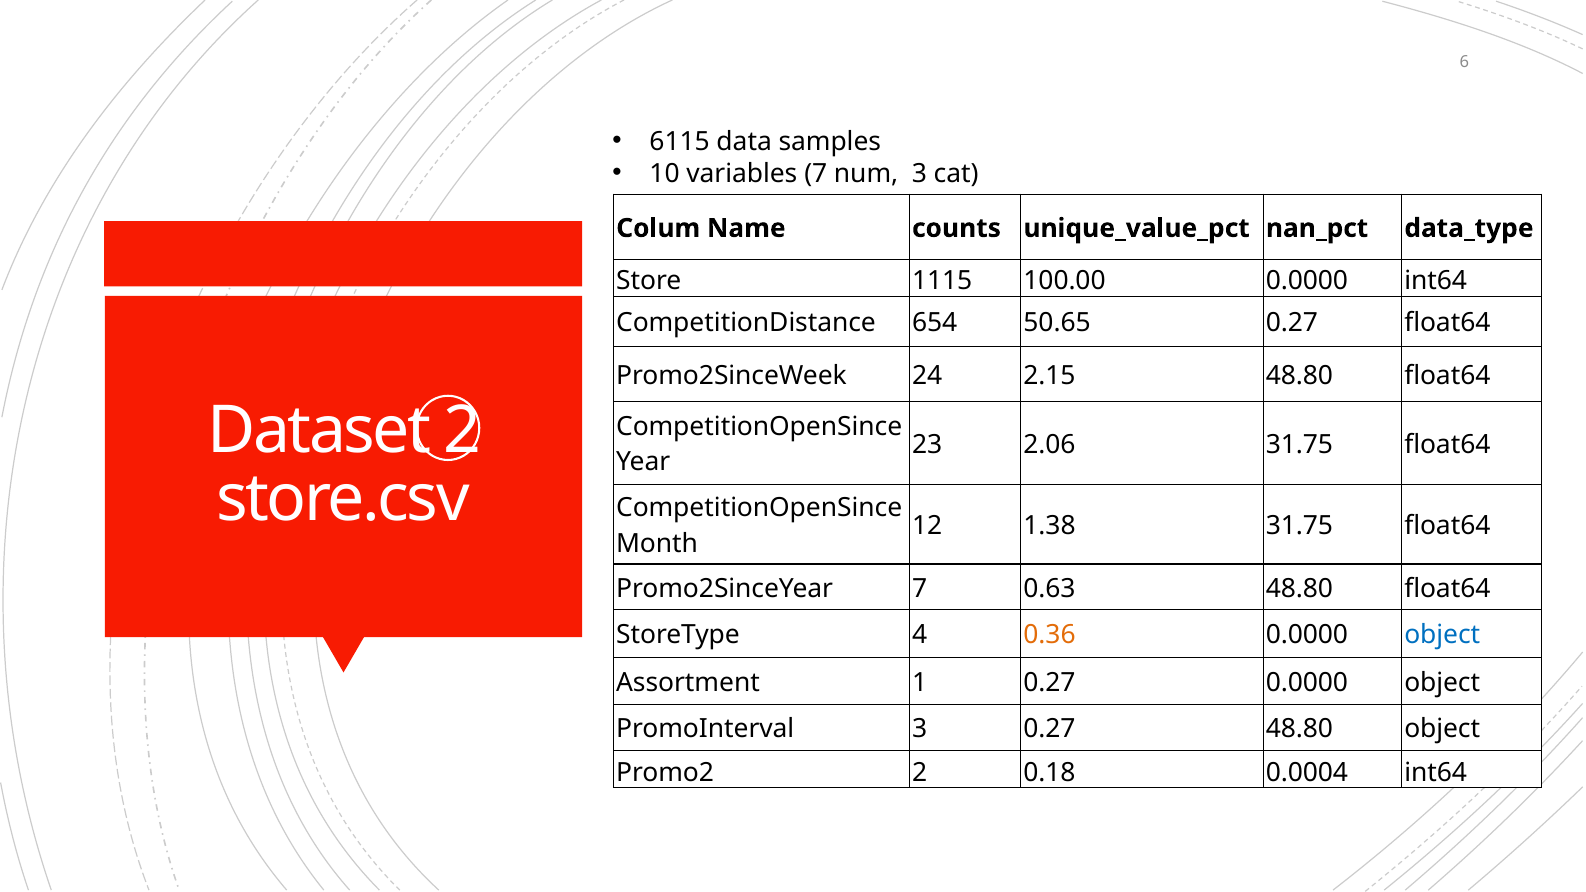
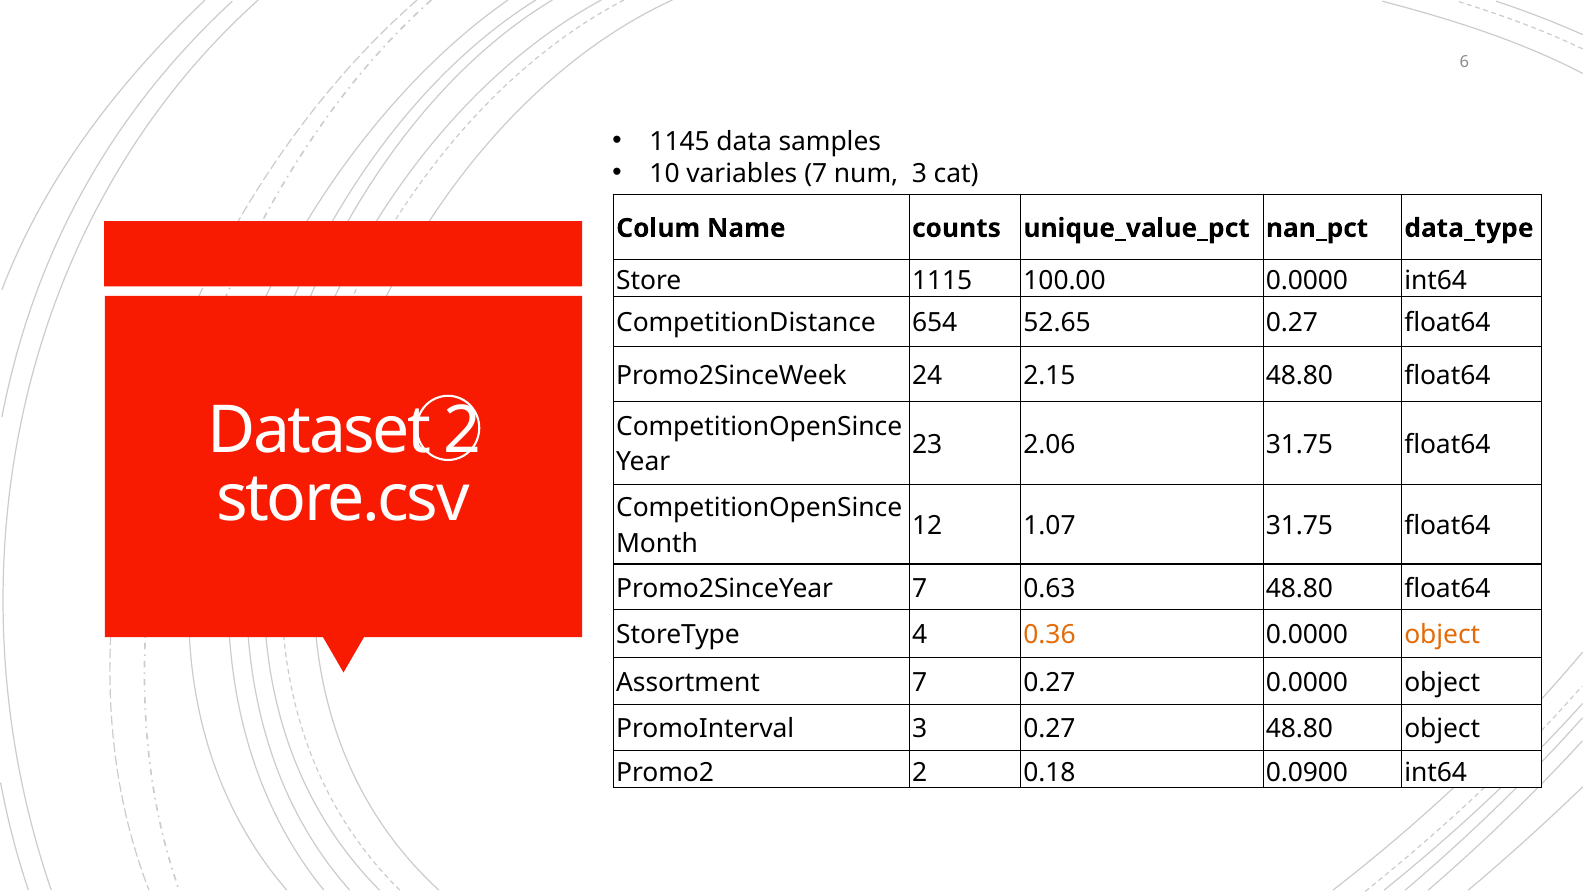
6115: 6115 -> 1145
50.65: 50.65 -> 52.65
1.38: 1.38 -> 1.07
object at (1442, 635) colour: blue -> orange
Assortment 1: 1 -> 7
0.0004: 0.0004 -> 0.0900
